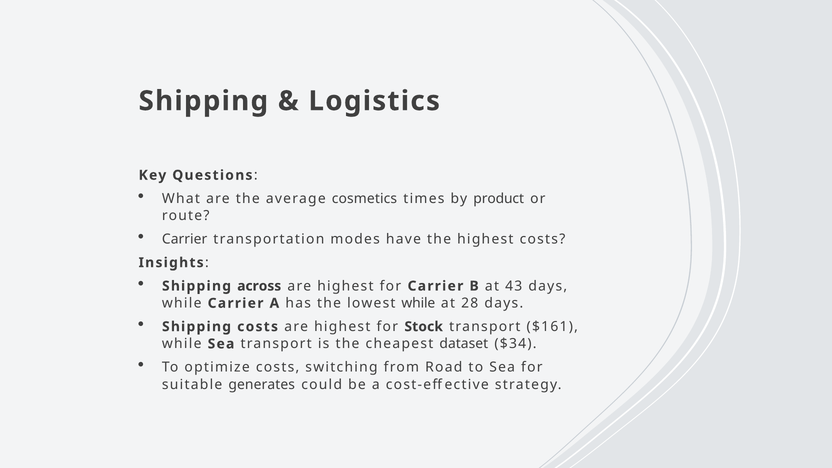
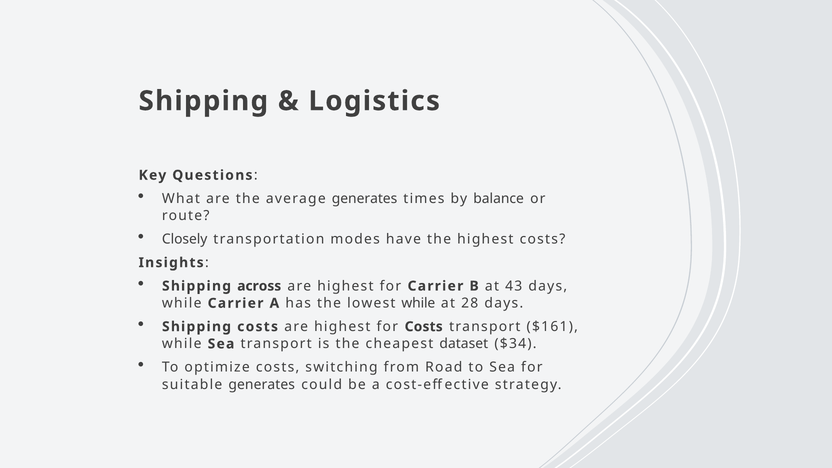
average cosmetics: cosmetics -> generates
product: product -> balance
Carrier at (185, 239): Carrier -> Closely
for Stock: Stock -> Costs
